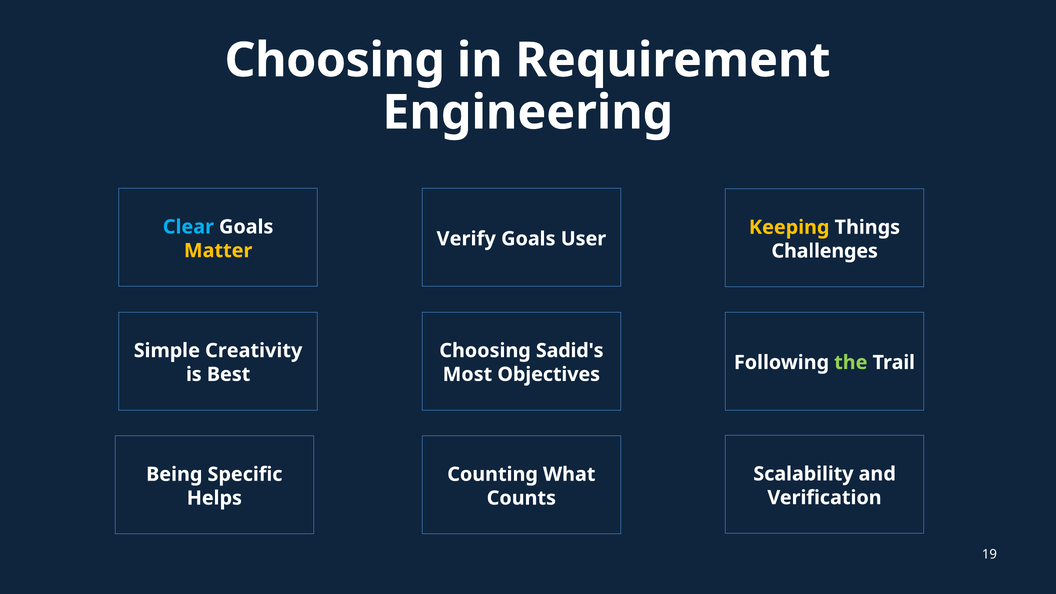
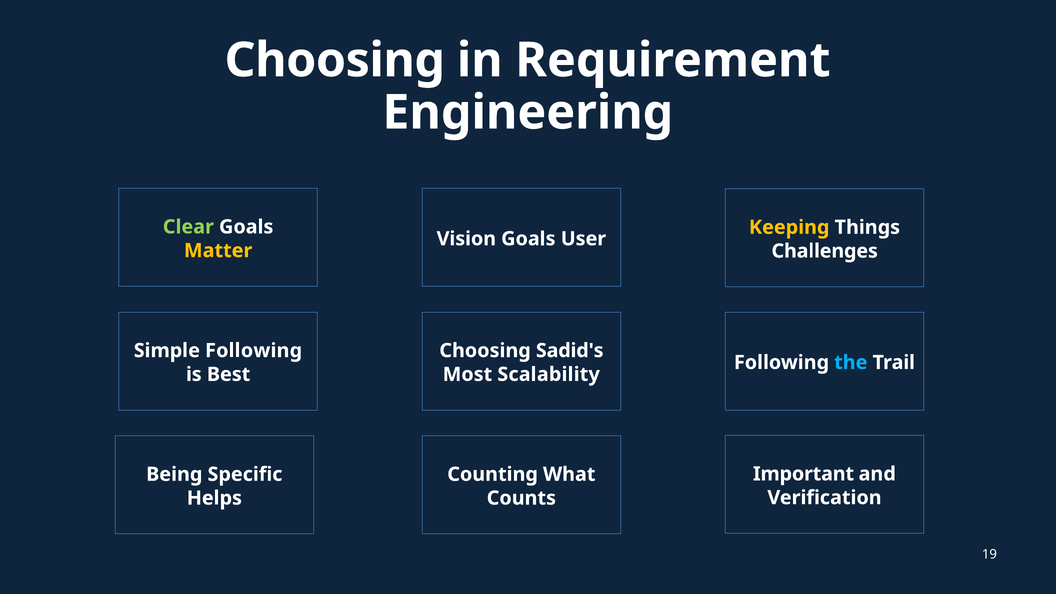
Clear colour: light blue -> light green
Verify: Verify -> Vision
Simple Creativity: Creativity -> Following
the colour: light green -> light blue
Objectives: Objectives -> Scalability
Scalability: Scalability -> Important
